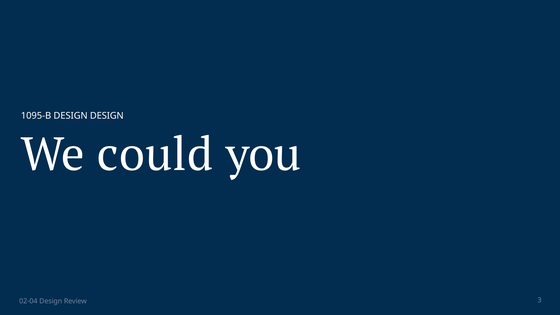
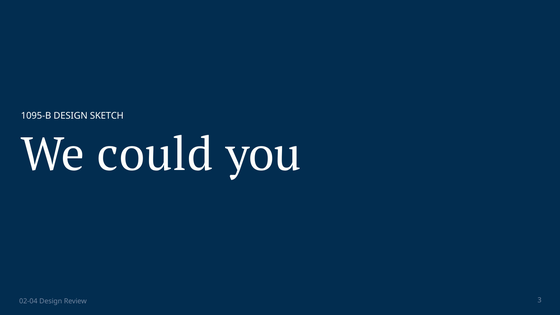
DESIGN DESIGN: DESIGN -> SKETCH
